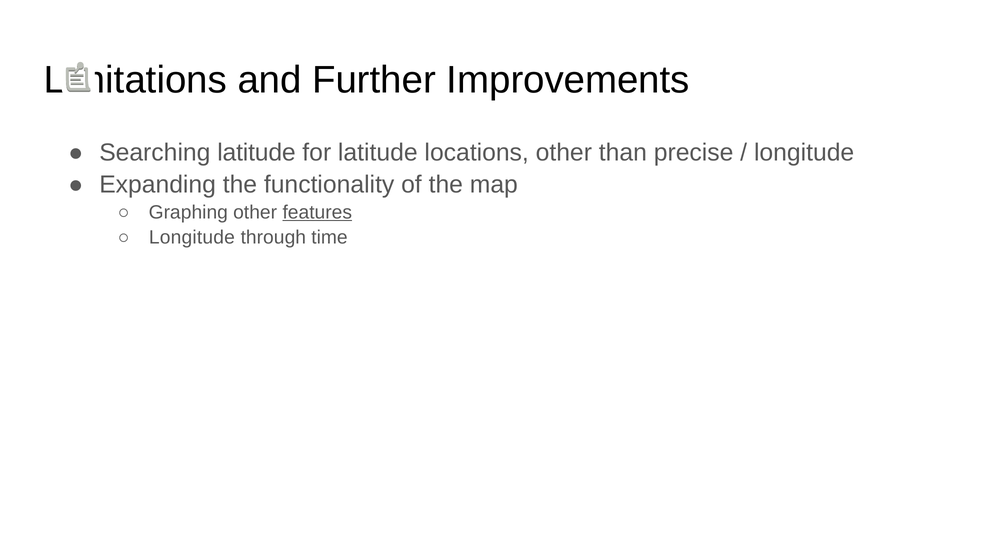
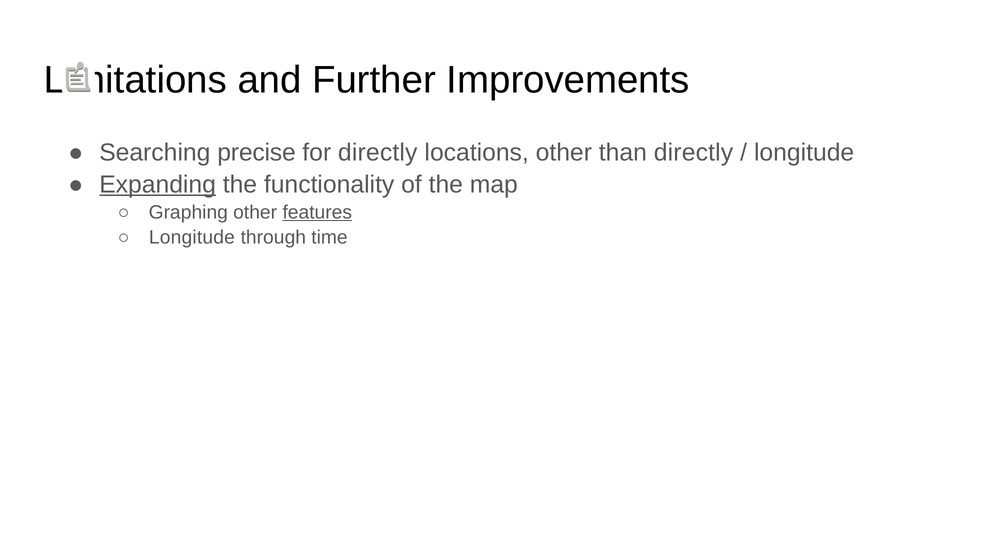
Searching latitude: latitude -> precise
for latitude: latitude -> directly
than precise: precise -> directly
Expanding underline: none -> present
